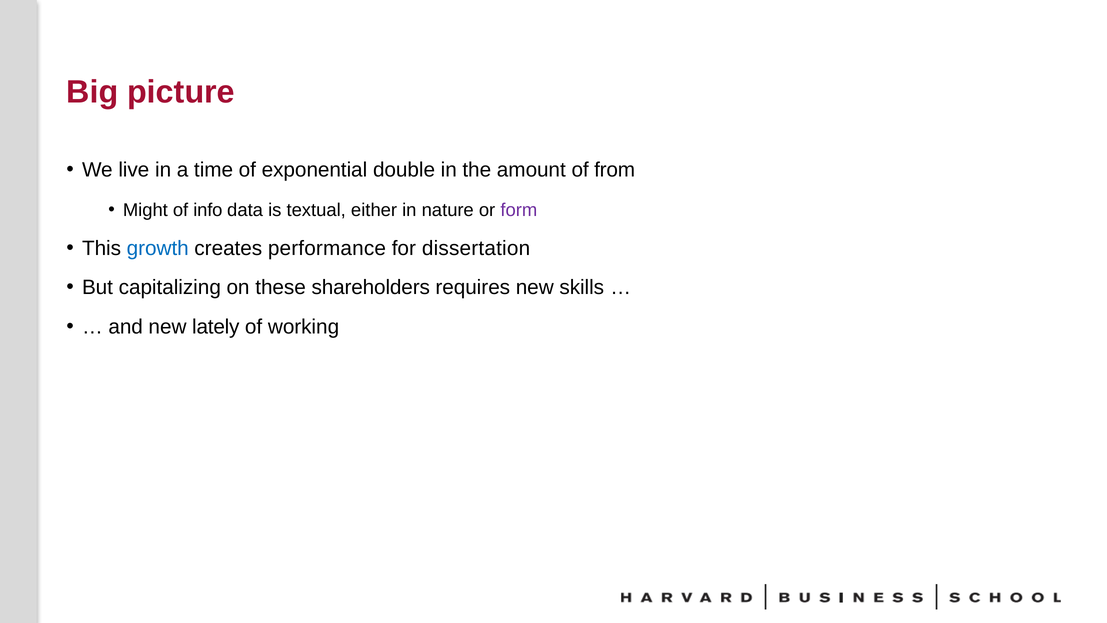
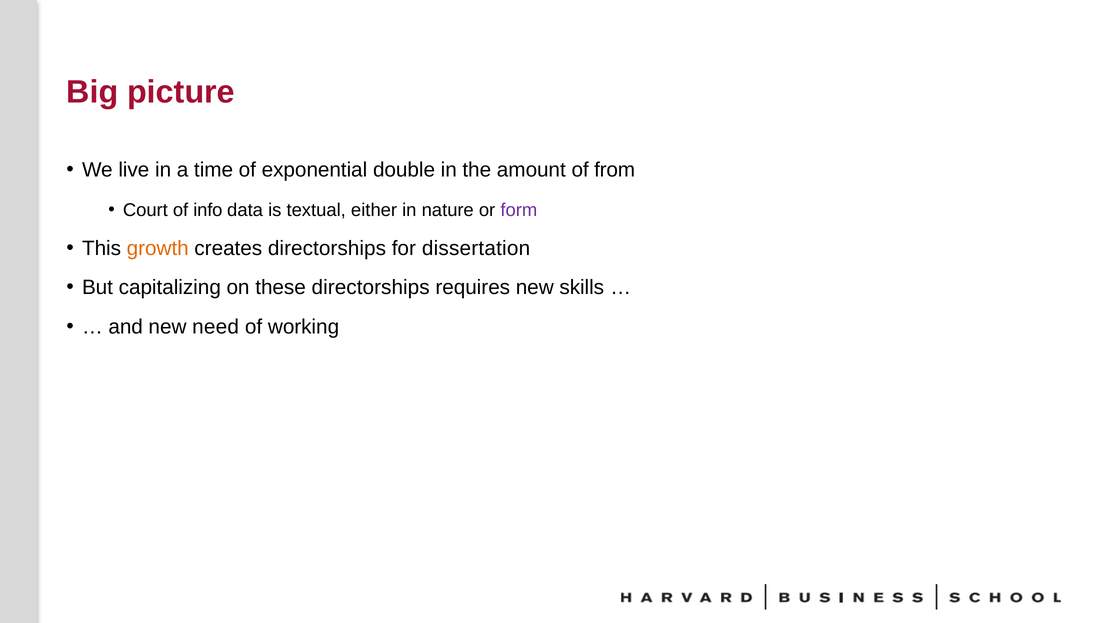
Might: Might -> Court
growth colour: blue -> orange
creates performance: performance -> directorships
these shareholders: shareholders -> directorships
lately: lately -> need
